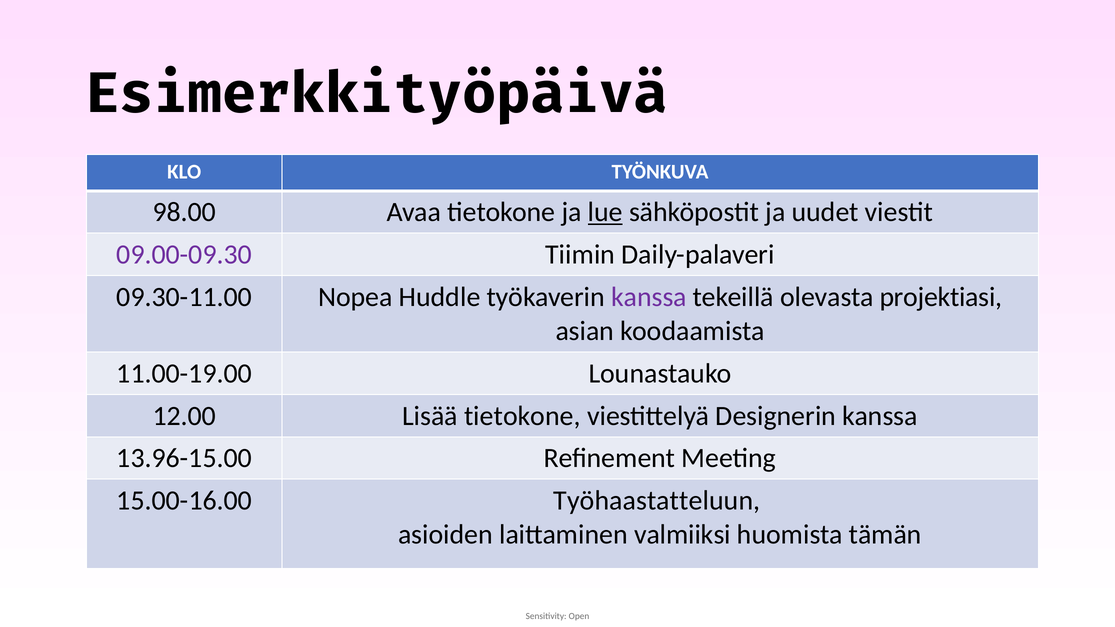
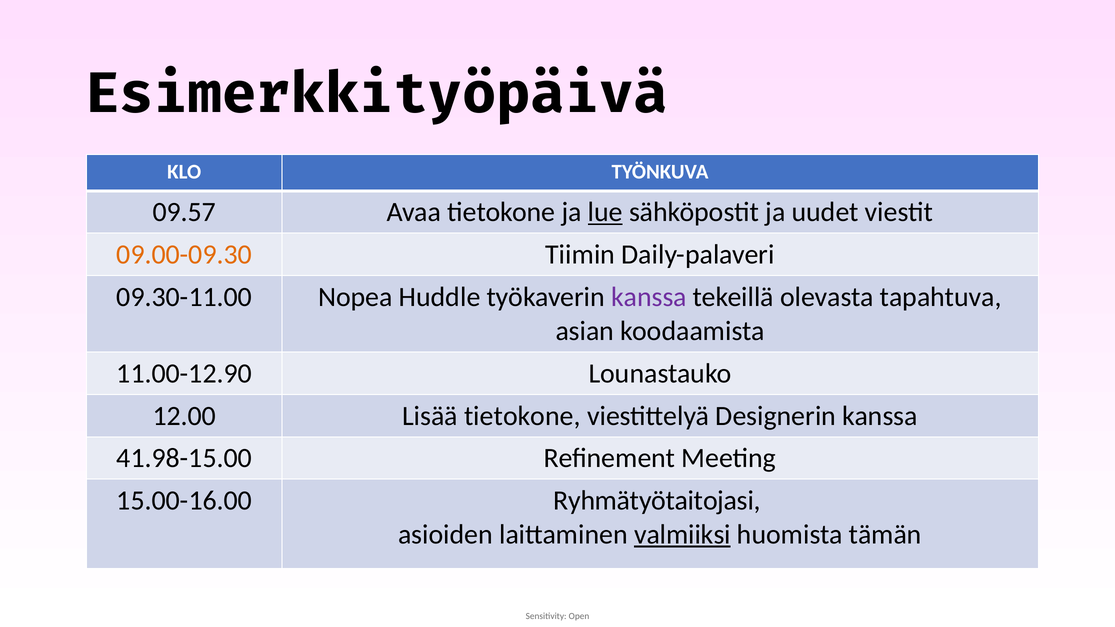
98.00: 98.00 -> 09.57
09.00-09.30 colour: purple -> orange
projektiasi: projektiasi -> tapahtuva
11.00-19.00: 11.00-19.00 -> 11.00-12.90
13.96-15.00: 13.96-15.00 -> 41.98-15.00
Työhaastatteluun: Työhaastatteluun -> Ryhmätyötaitojasi
valmiiksi underline: none -> present
